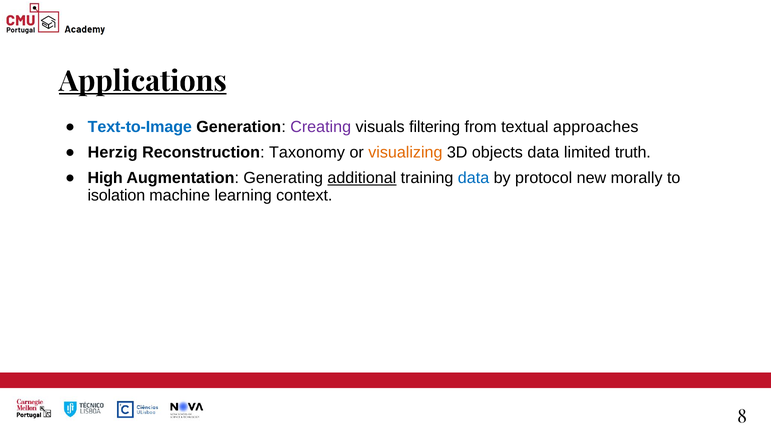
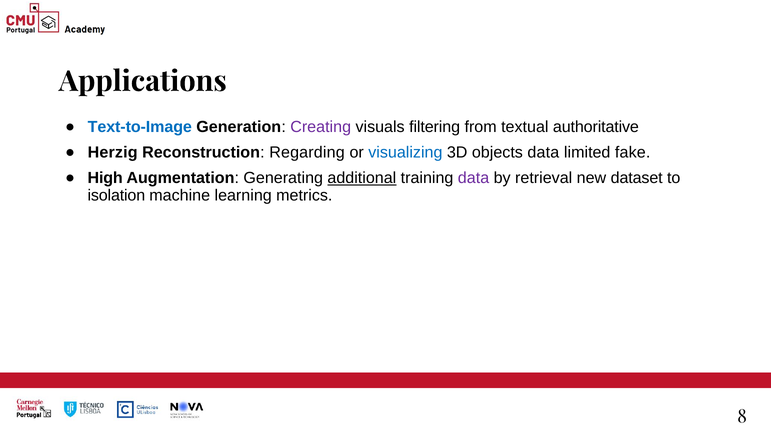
Applications underline: present -> none
approaches: approaches -> authoritative
Taxonomy: Taxonomy -> Regarding
visualizing colour: orange -> blue
truth: truth -> fake
data at (474, 178) colour: blue -> purple
protocol: protocol -> retrieval
morally: morally -> dataset
context: context -> metrics
